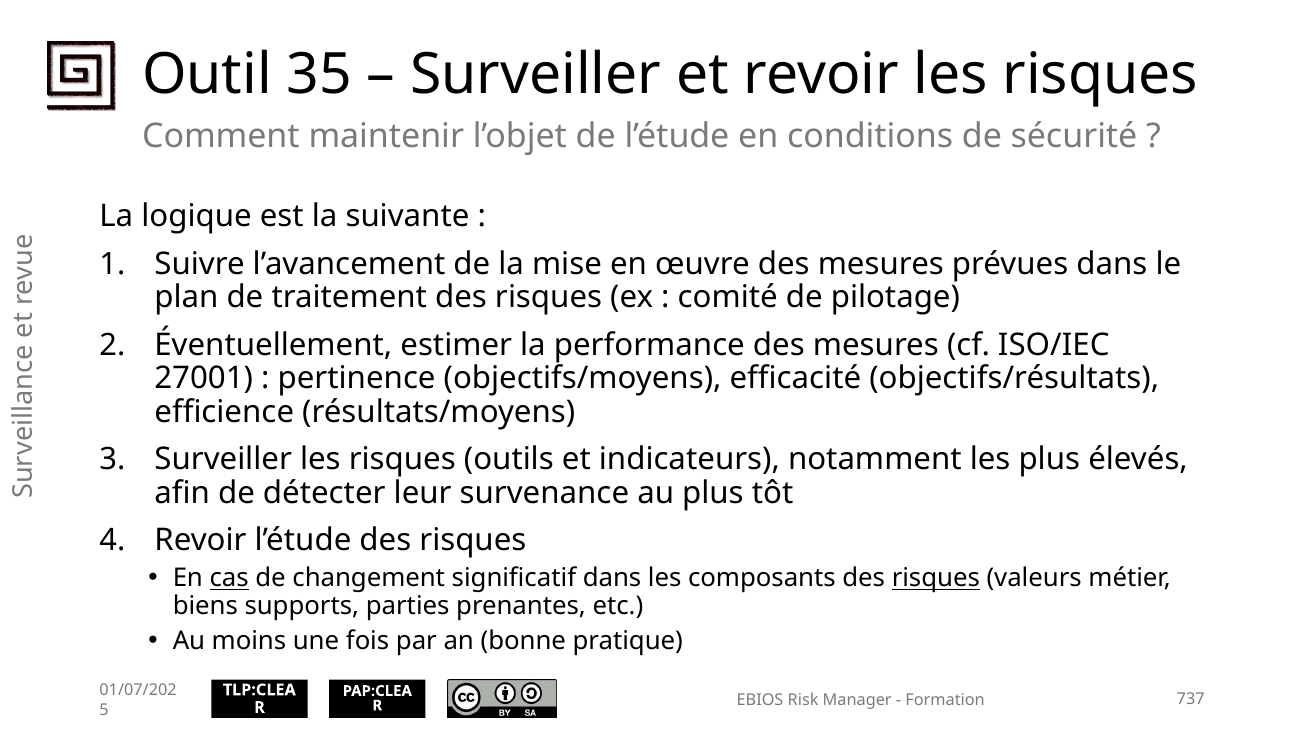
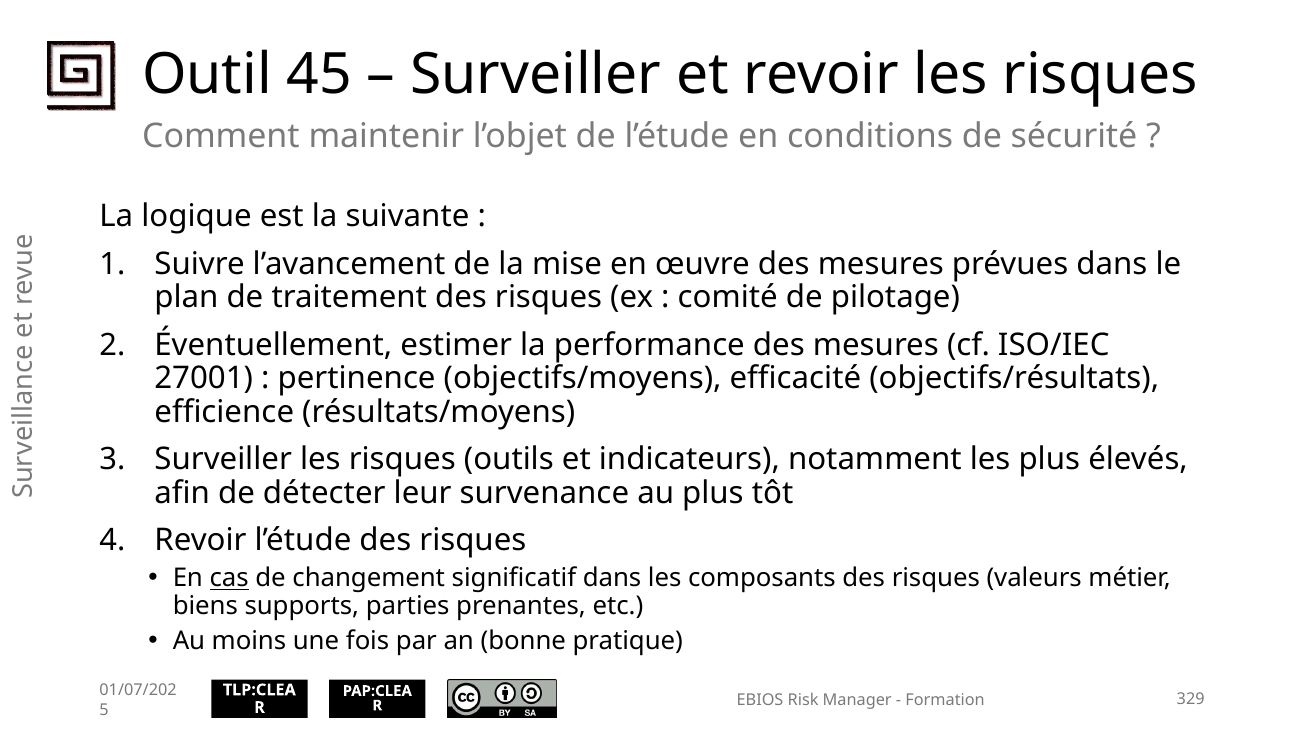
35: 35 -> 45
risques at (936, 579) underline: present -> none
737: 737 -> 329
